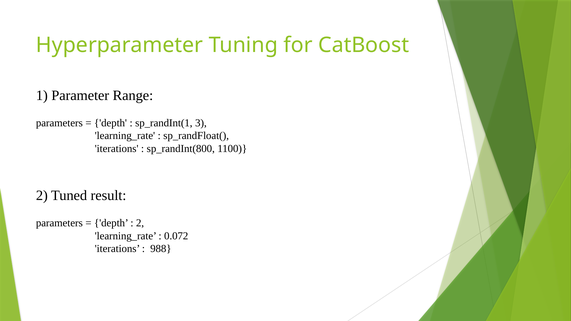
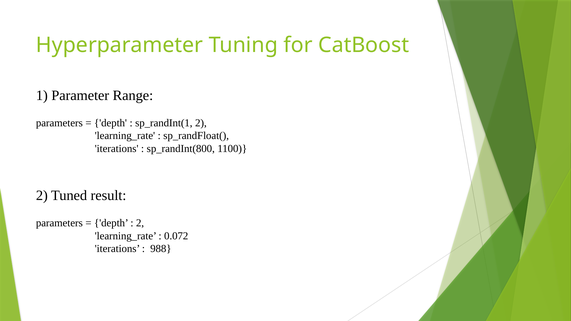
sp_randInt(1 3: 3 -> 2
